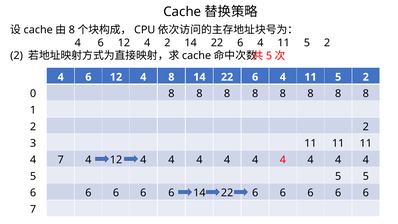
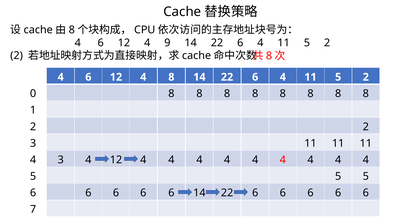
4 2: 2 -> 9
5 at (269, 56): 5 -> 8
4 7: 7 -> 3
